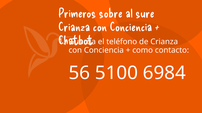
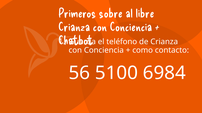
sure: sure -> libre
